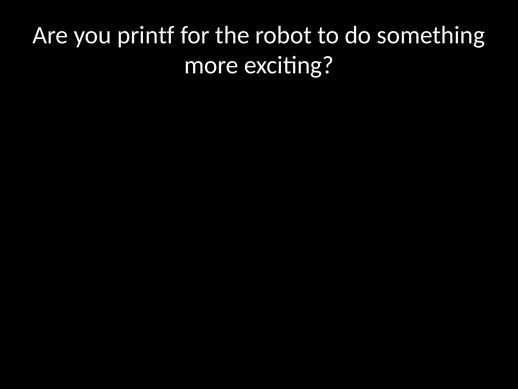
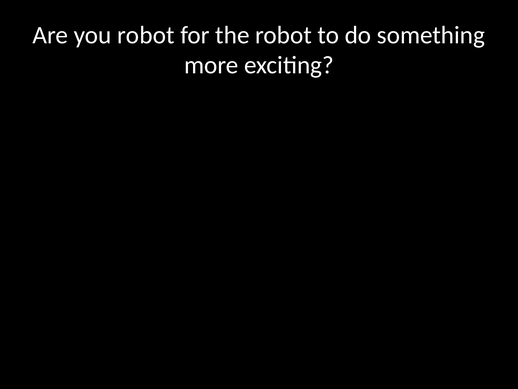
you printf: printf -> robot
